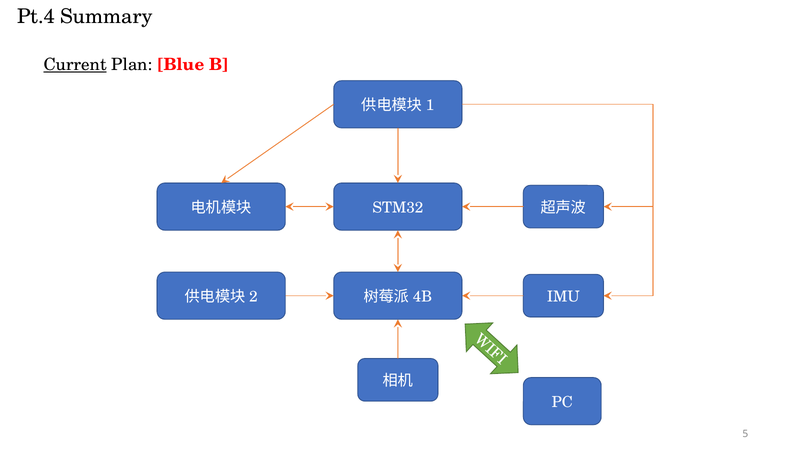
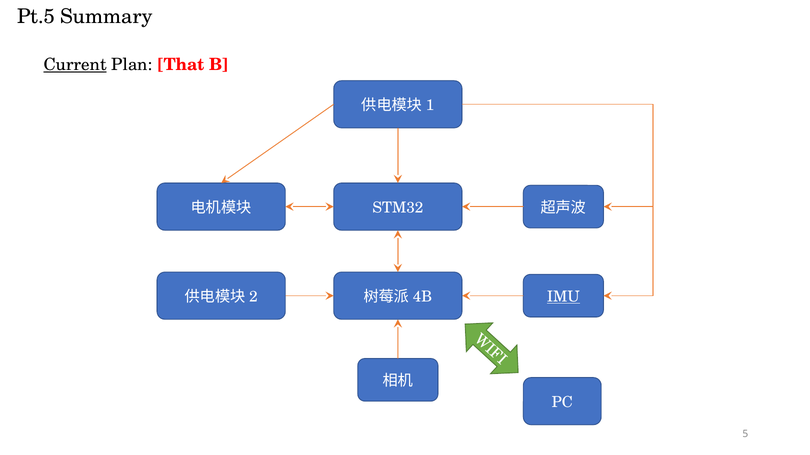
Pt.4: Pt.4 -> Pt.5
Blue: Blue -> That
IMU underline: none -> present
